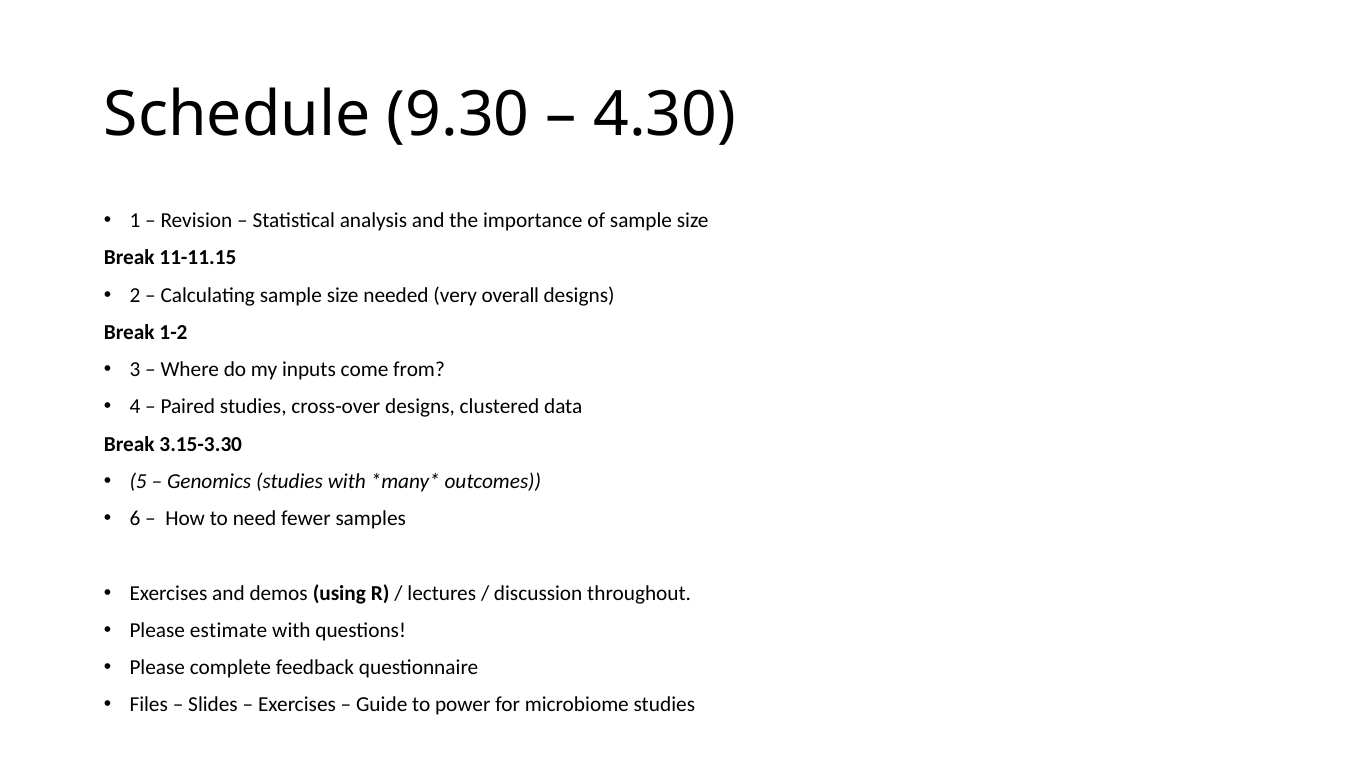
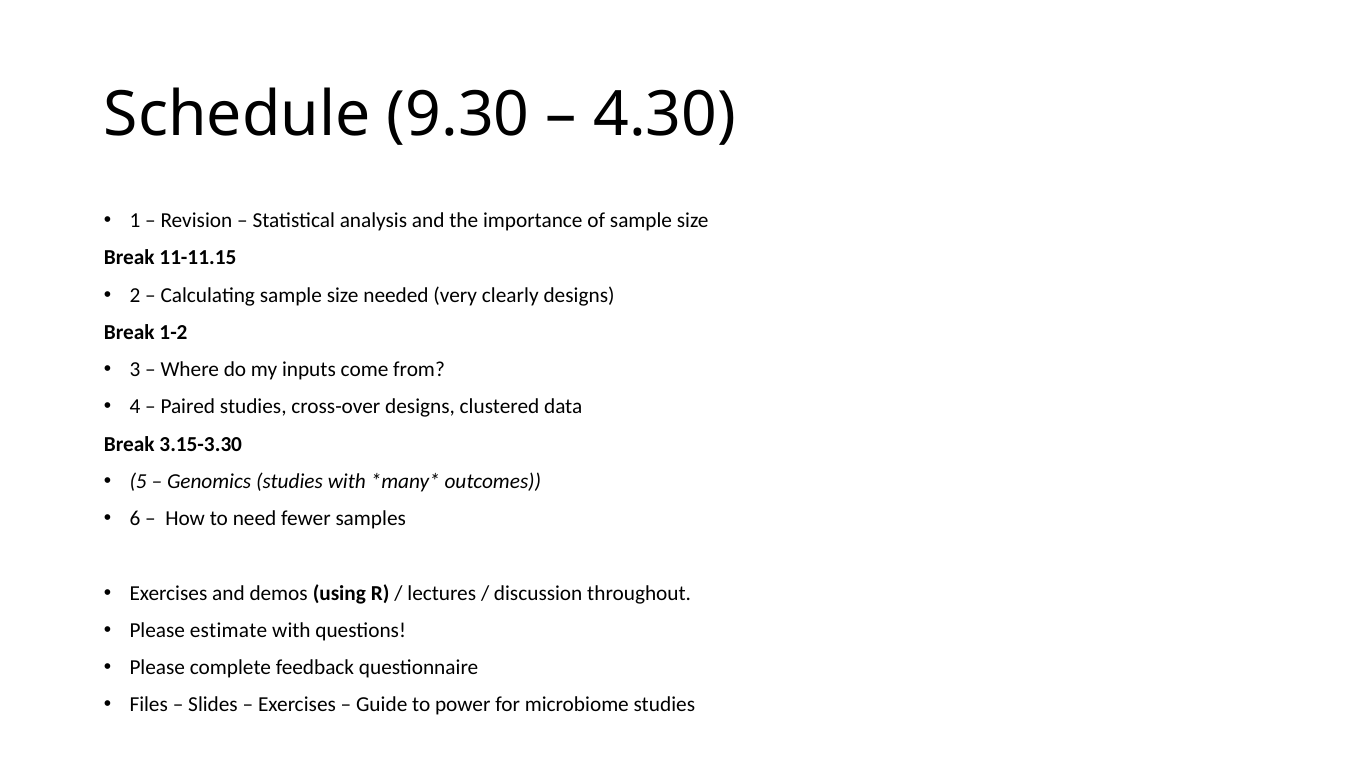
overall: overall -> clearly
